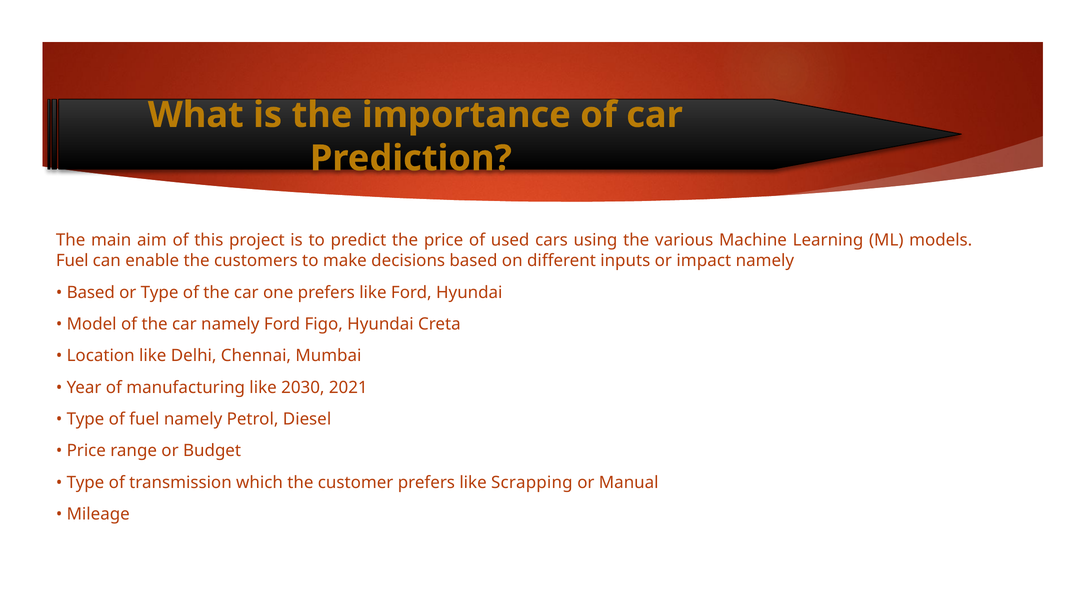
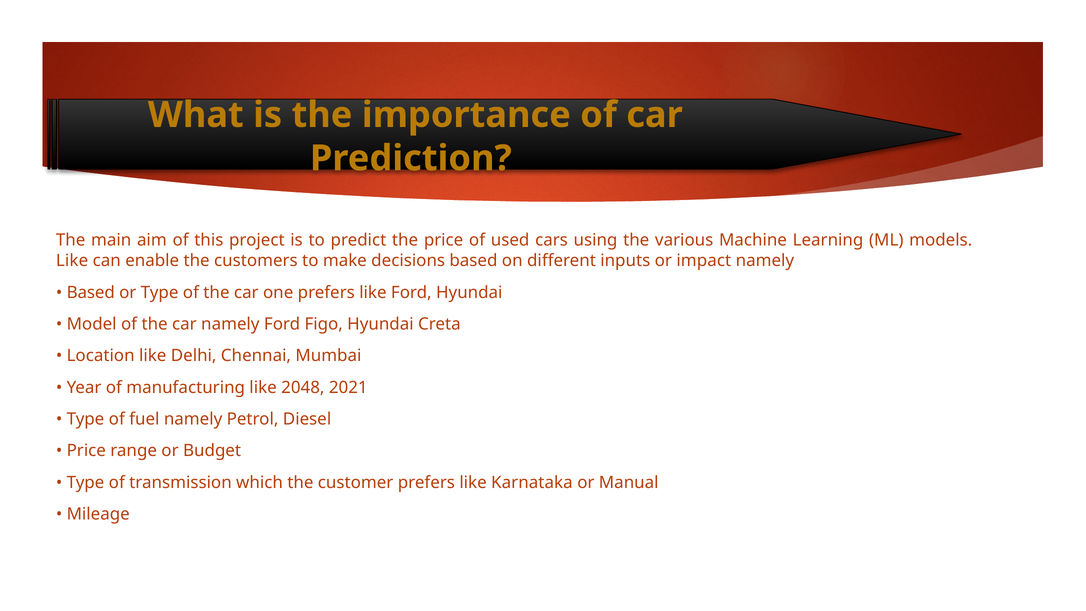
Fuel at (72, 261): Fuel -> Like
2030: 2030 -> 2048
Scrapping: Scrapping -> Karnataka
